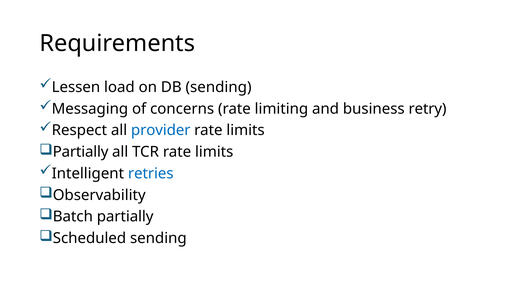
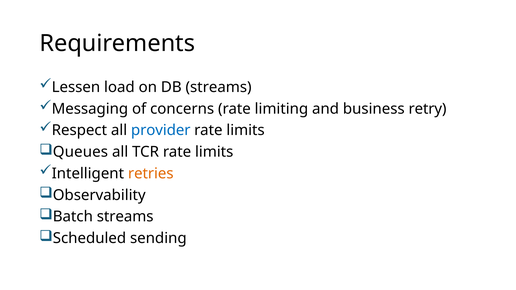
DB sending: sending -> streams
Partially at (81, 152): Partially -> Queues
retries colour: blue -> orange
Batch partially: partially -> streams
